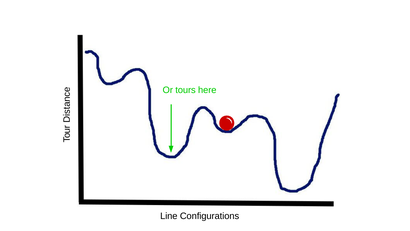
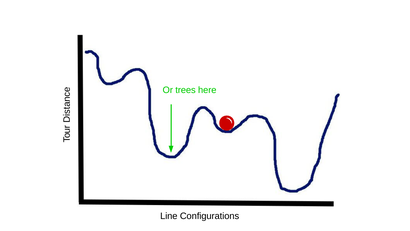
tours: tours -> trees
